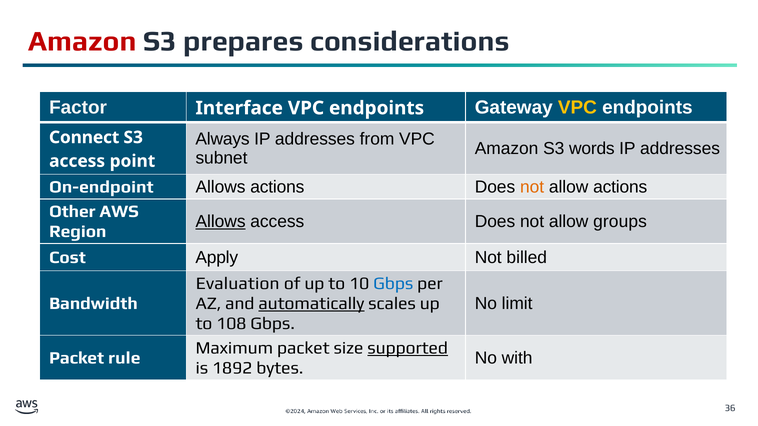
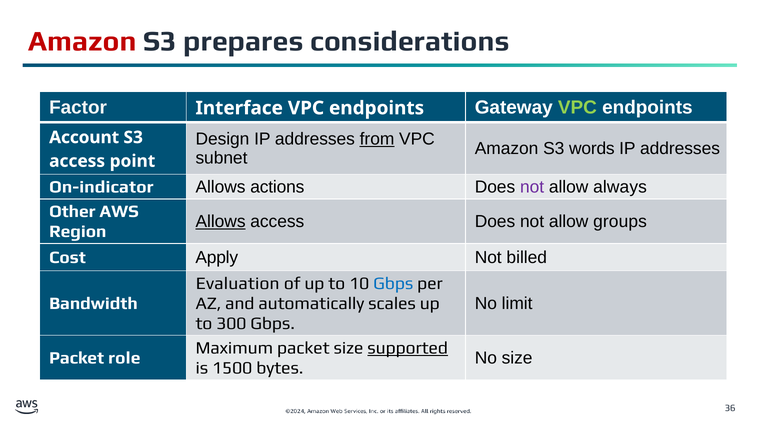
VPC at (577, 107) colour: yellow -> light green
Always: Always -> Design
from underline: none -> present
Connect: Connect -> Account
On-endpoint: On-endpoint -> On-indicator
not at (532, 187) colour: orange -> purple
allow actions: actions -> always
automatically underline: present -> none
108: 108 -> 300
No with: with -> size
rule: rule -> role
1892: 1892 -> 1500
